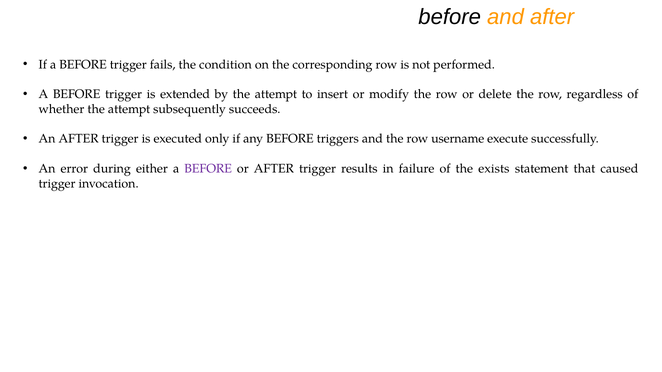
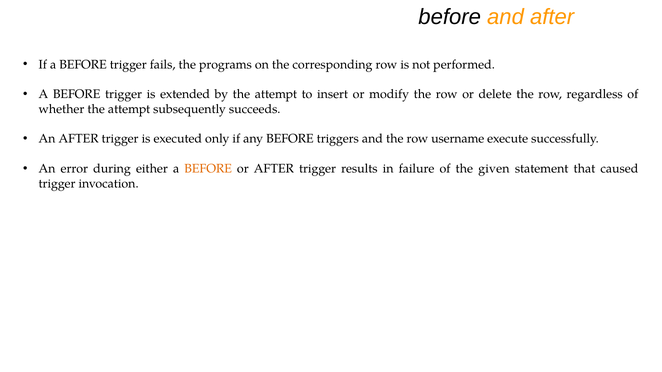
condition: condition -> programs
BEFORE at (208, 169) colour: purple -> orange
exists: exists -> given
